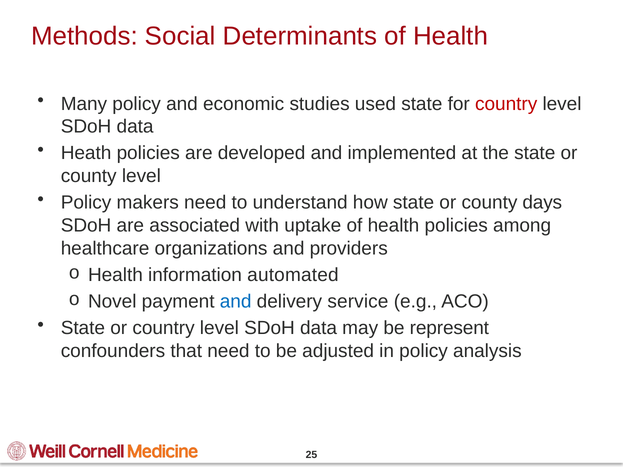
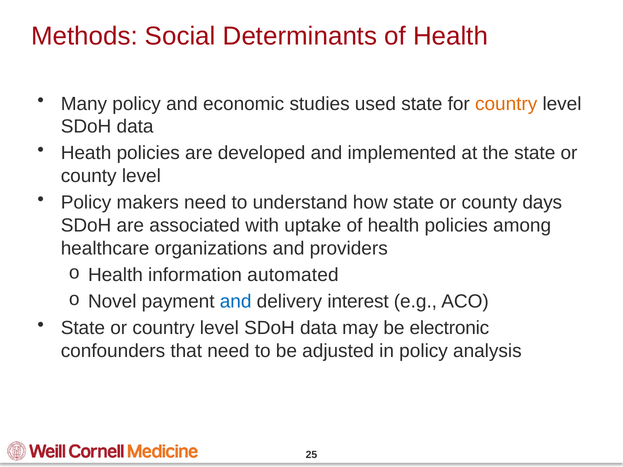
country at (506, 104) colour: red -> orange
service: service -> interest
represent: represent -> electronic
